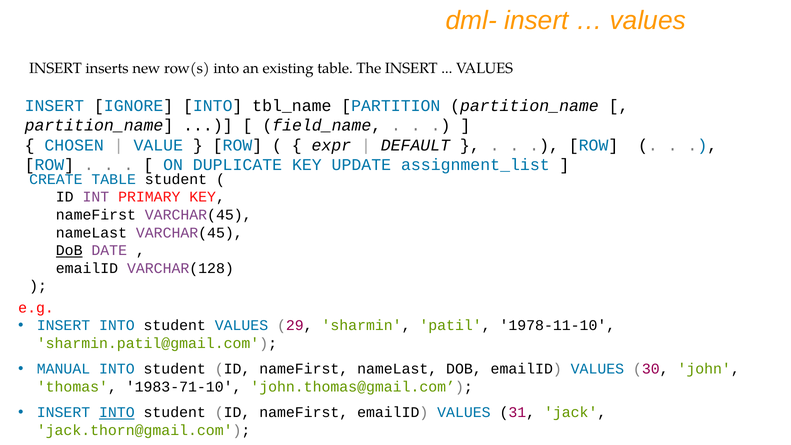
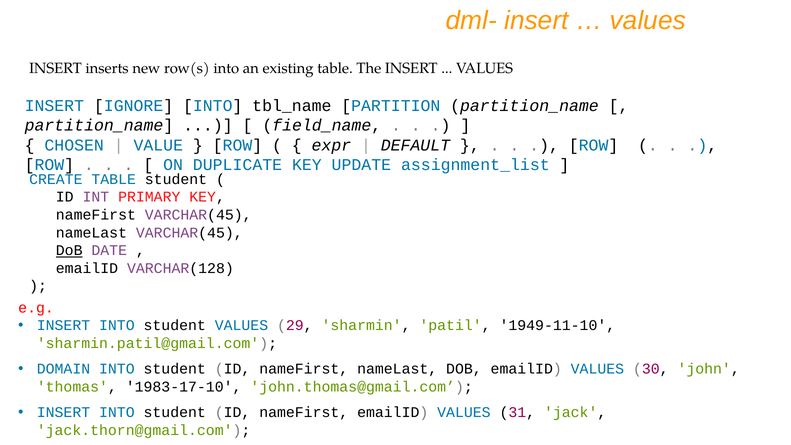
1978-11-10: 1978-11-10 -> 1949-11-10
MANUAL: MANUAL -> DOMAIN
1983-71-10: 1983-71-10 -> 1983-17-10
INTO at (117, 413) underline: present -> none
